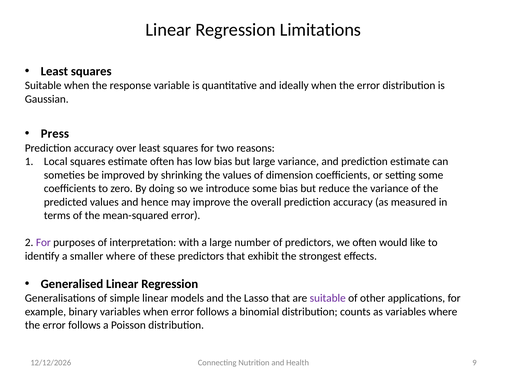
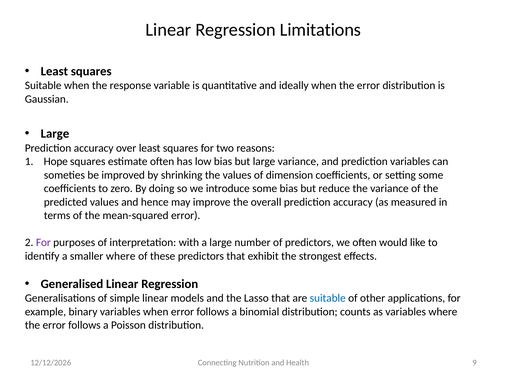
Press at (55, 134): Press -> Large
Local: Local -> Hope
prediction estimate: estimate -> variables
suitable at (328, 298) colour: purple -> blue
